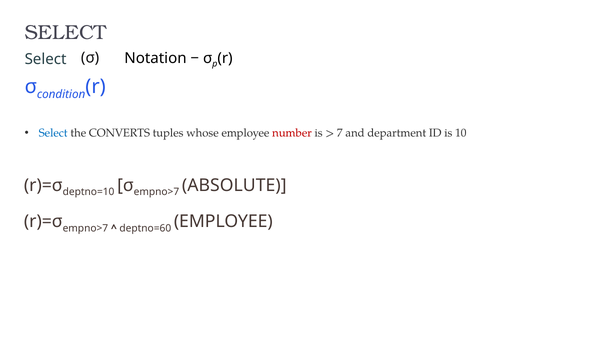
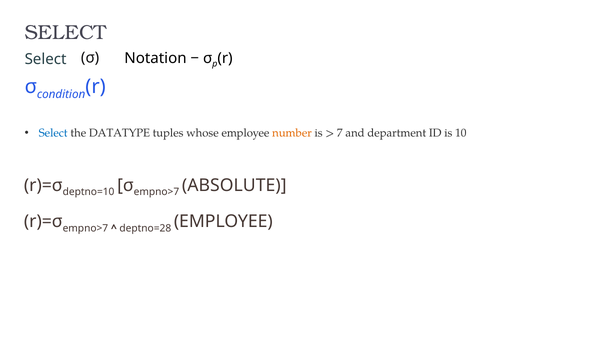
CONVERTS: CONVERTS -> DATATYPE
number colour: red -> orange
deptno=60: deptno=60 -> deptno=28
